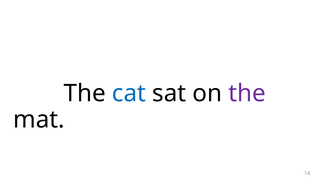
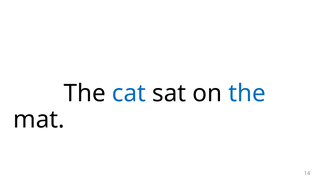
the at (247, 93) colour: purple -> blue
